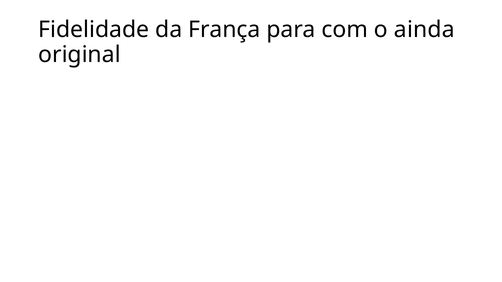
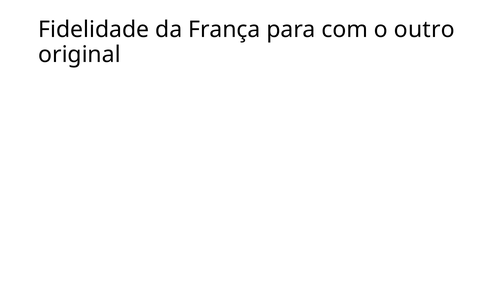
ainda: ainda -> outro
